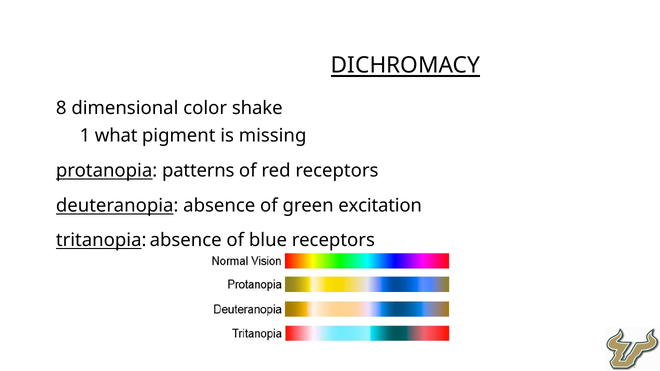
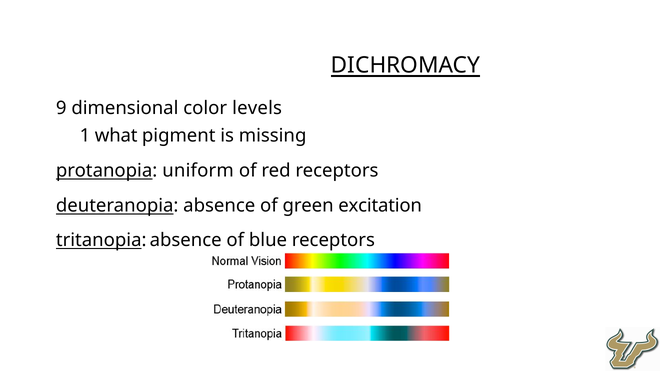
8: 8 -> 9
shake: shake -> levels
patterns: patterns -> uniform
